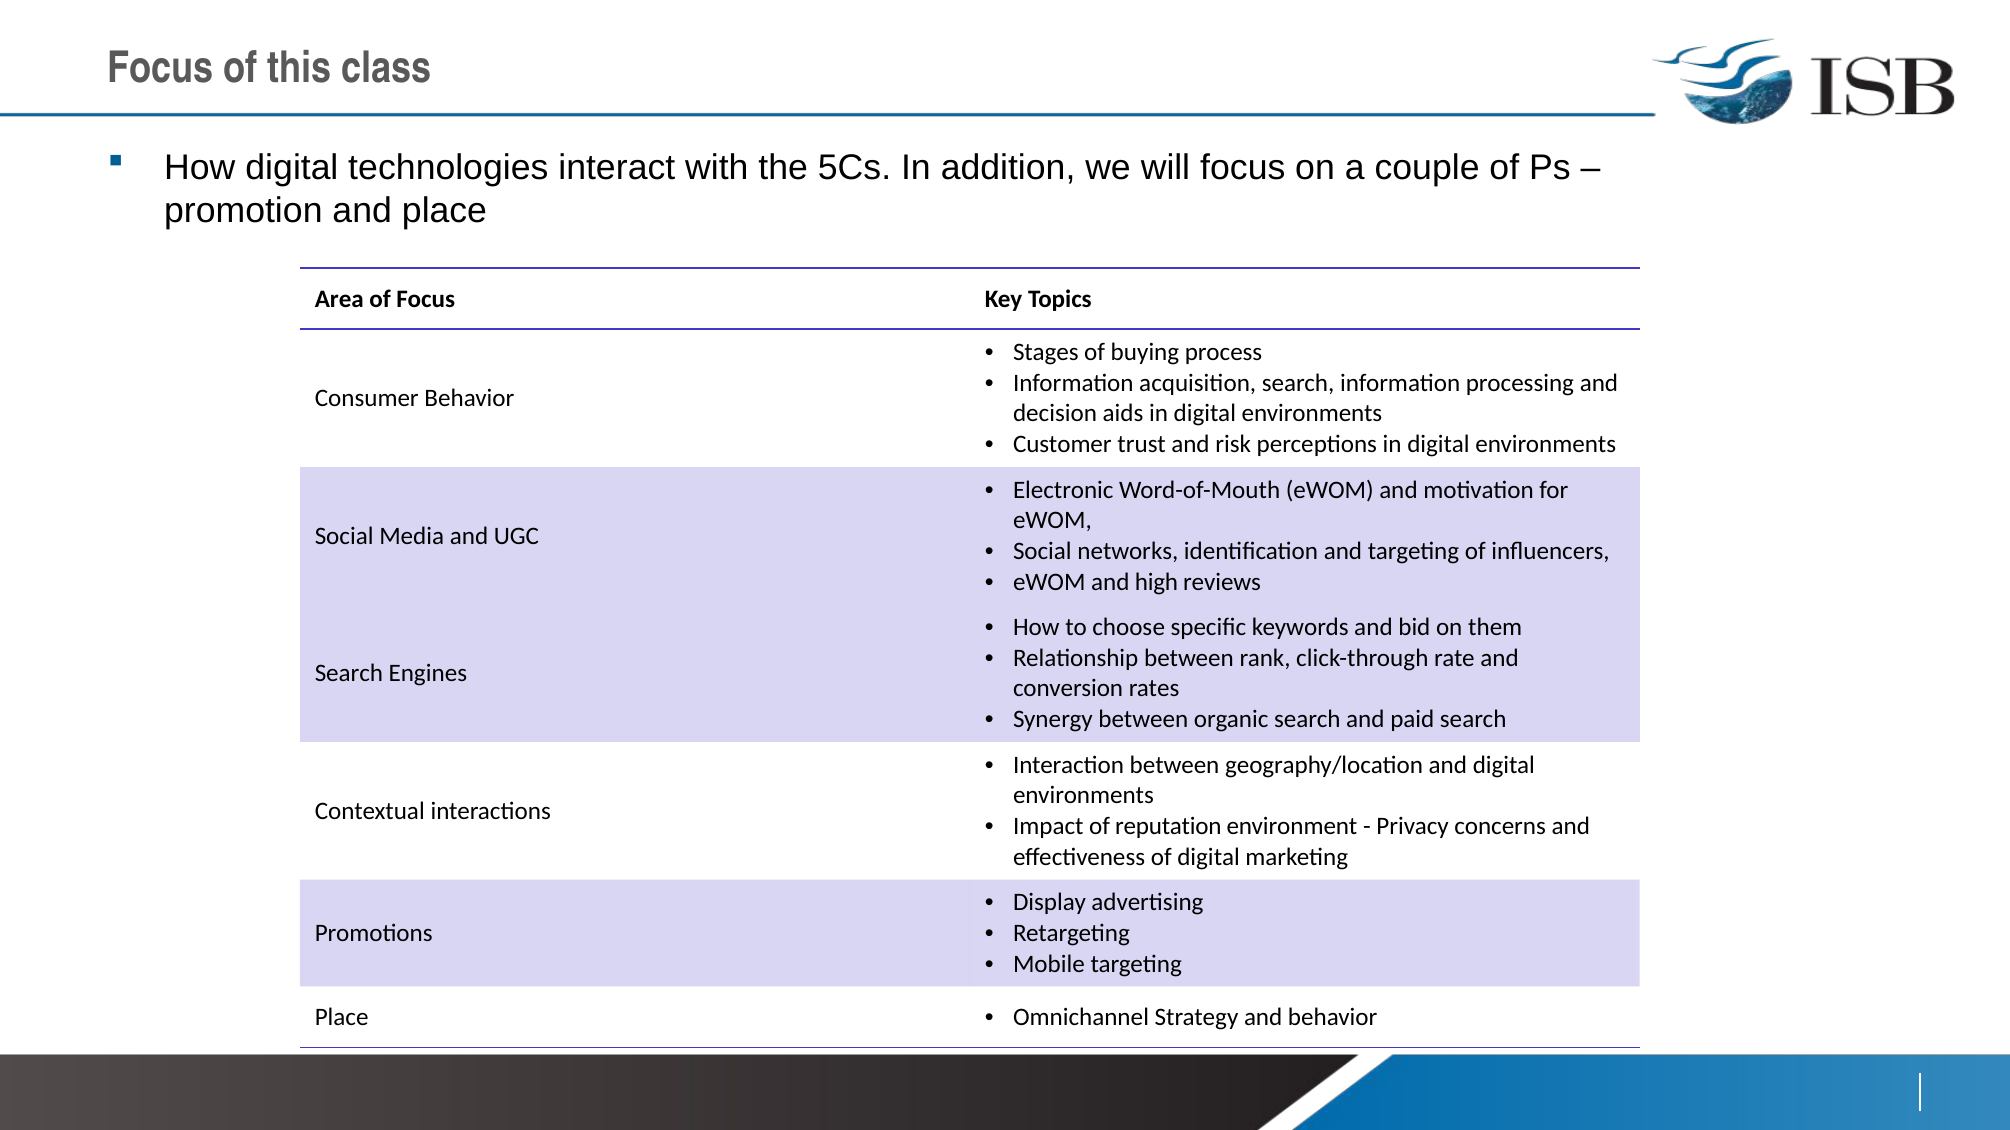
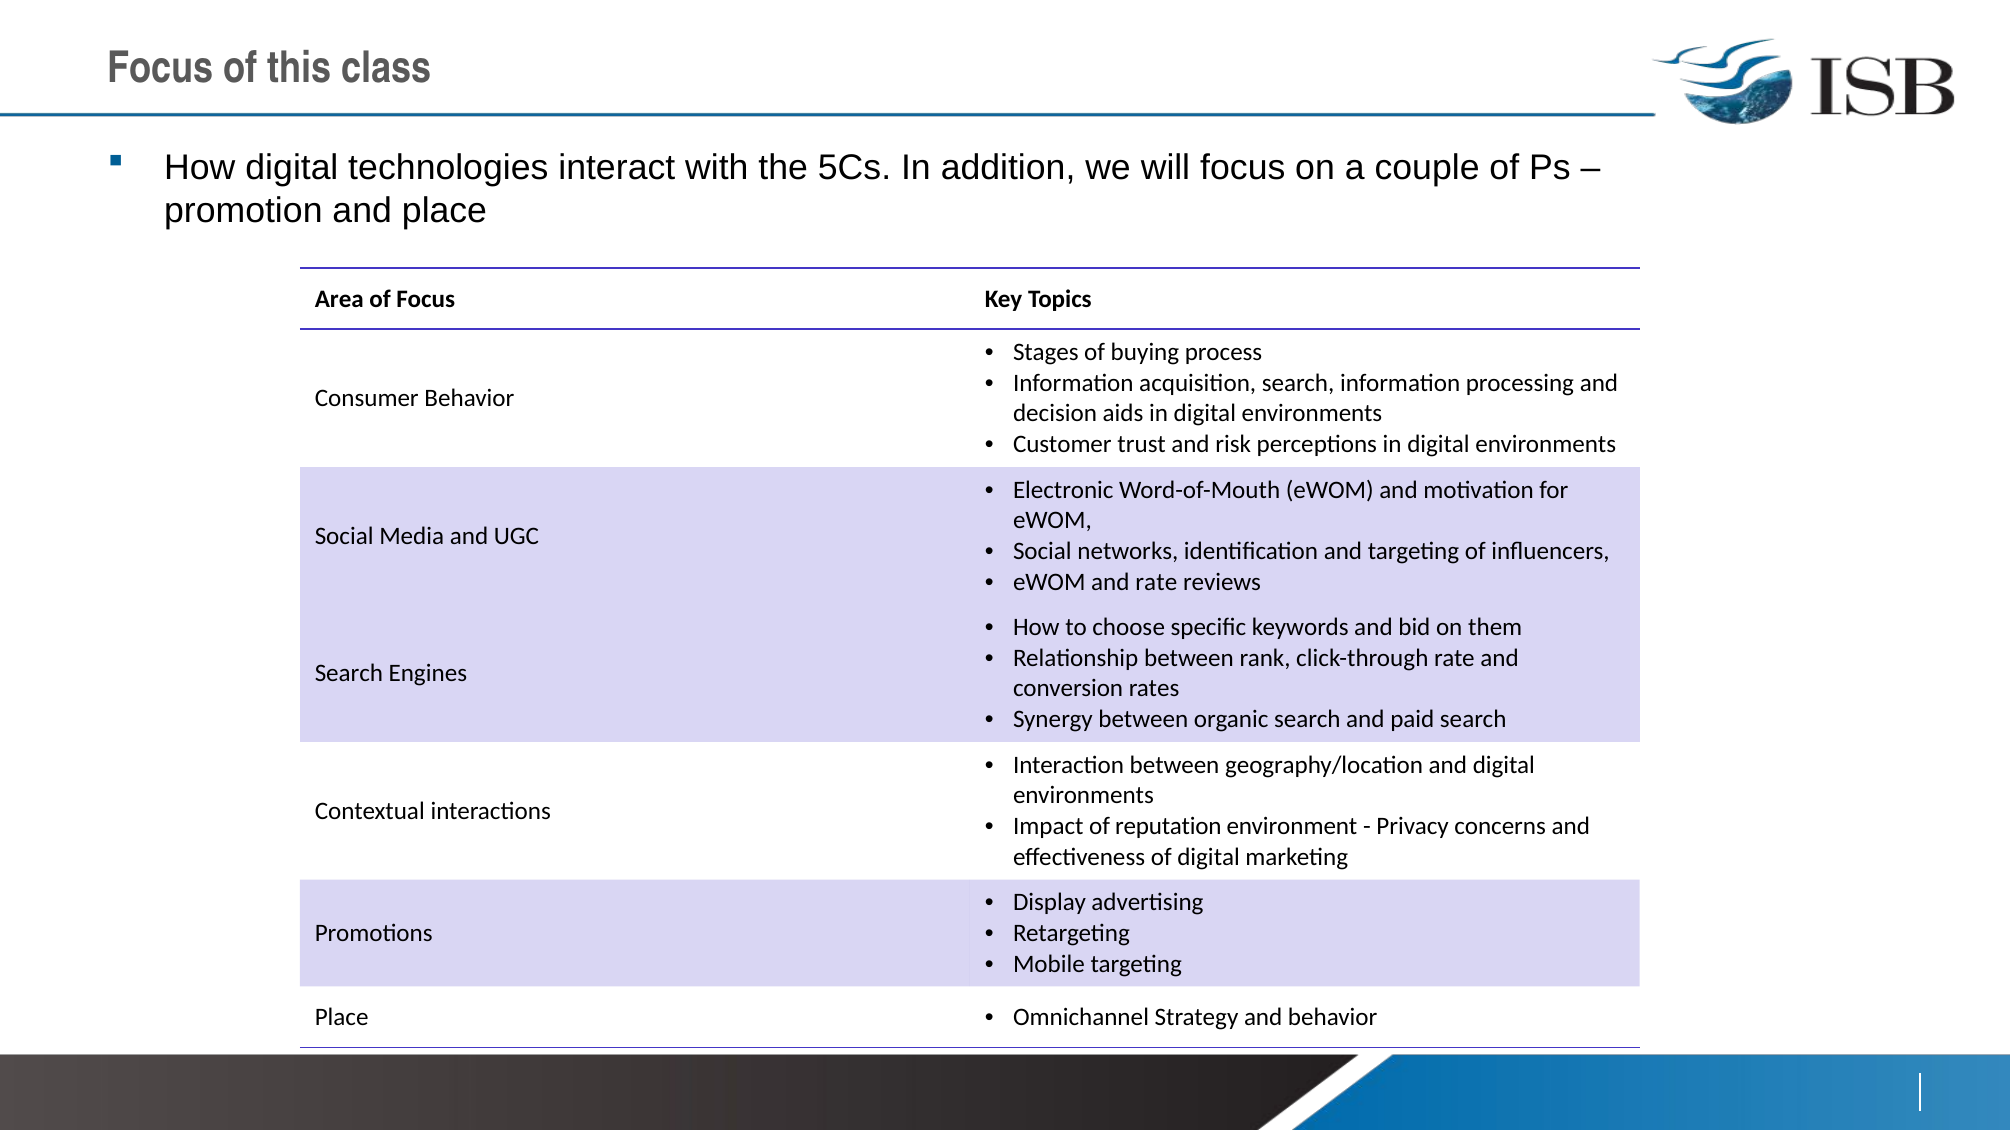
and high: high -> rate
